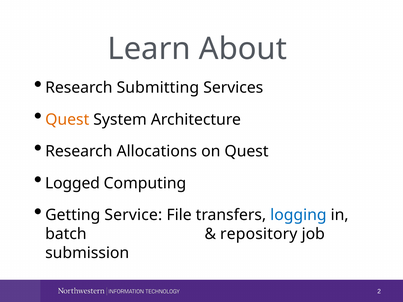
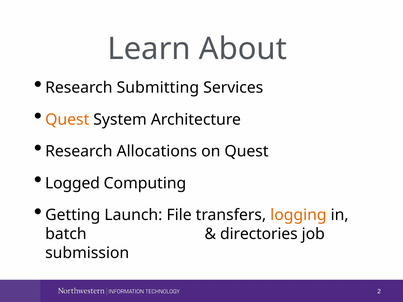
Service: Service -> Launch
logging colour: blue -> orange
repository: repository -> directories
